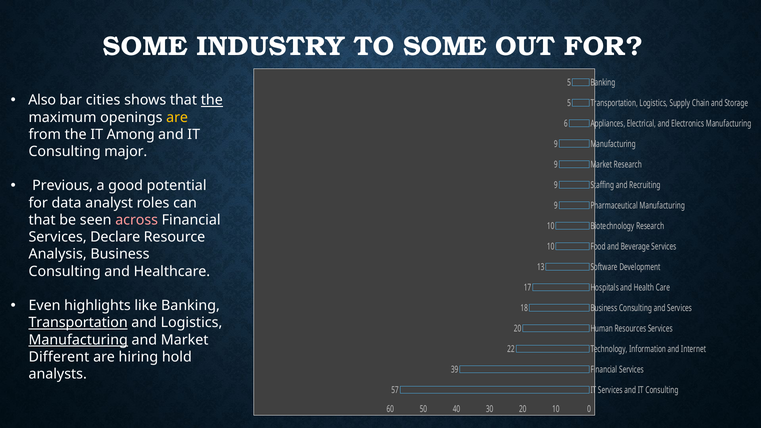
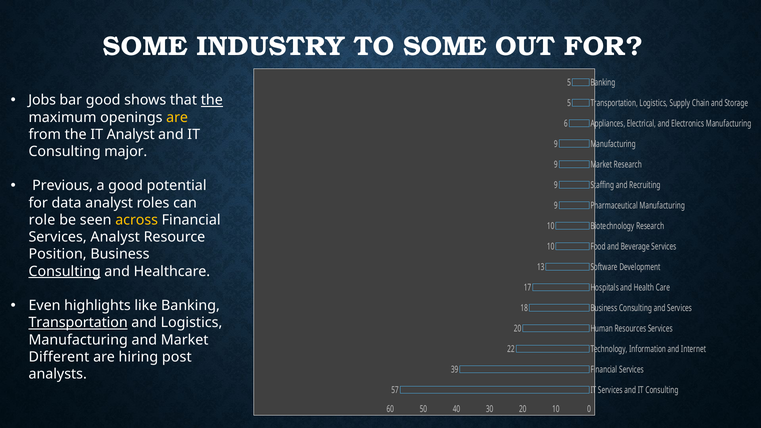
Also: Also -> Jobs
bar cities: cities -> good
IT Among: Among -> Analyst
that at (42, 220): that -> role
across colour: pink -> yellow
Services Declare: Declare -> Analyst
Analysis: Analysis -> Position
Consulting at (65, 271) underline: none -> present
Manufacturing at (78, 340) underline: present -> none
hold: hold -> post
